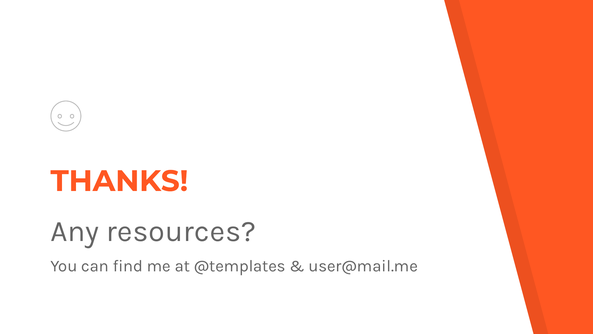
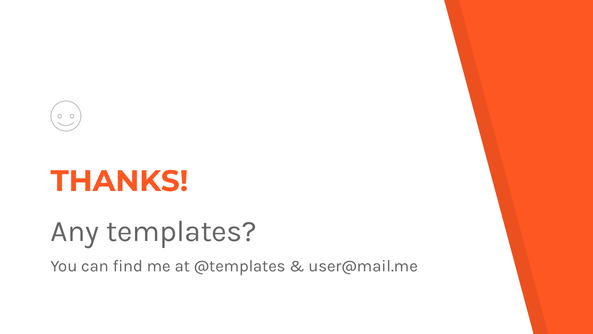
resources: resources -> templates
